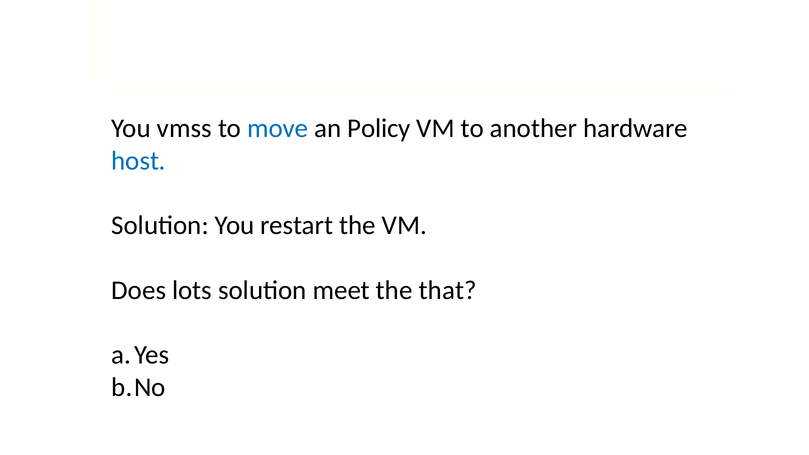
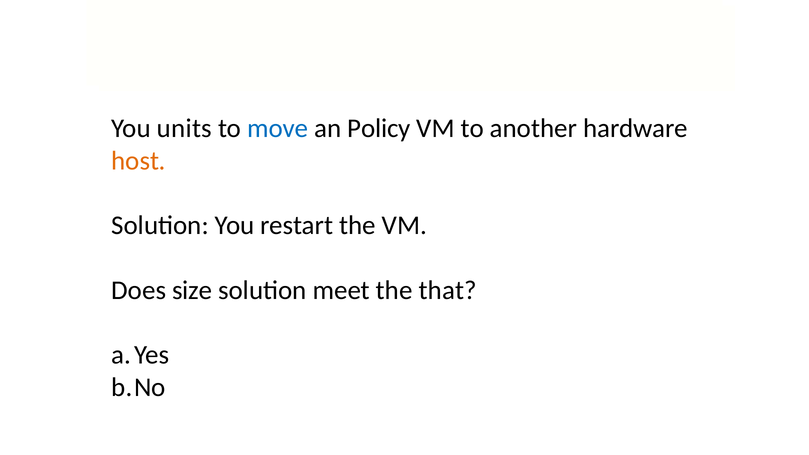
vmss: vmss -> units
host colour: blue -> orange
lots: lots -> size
